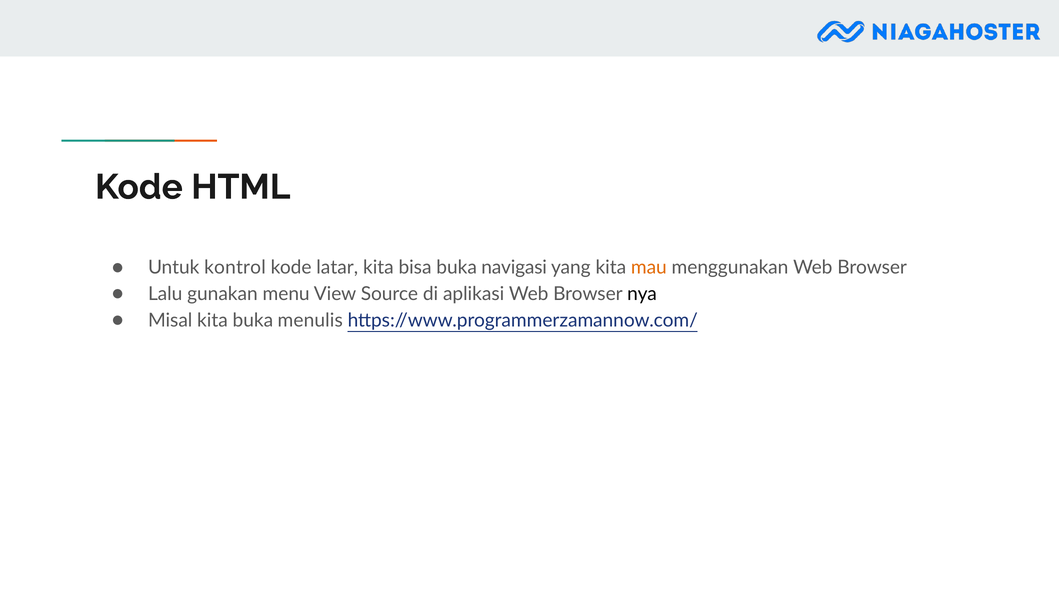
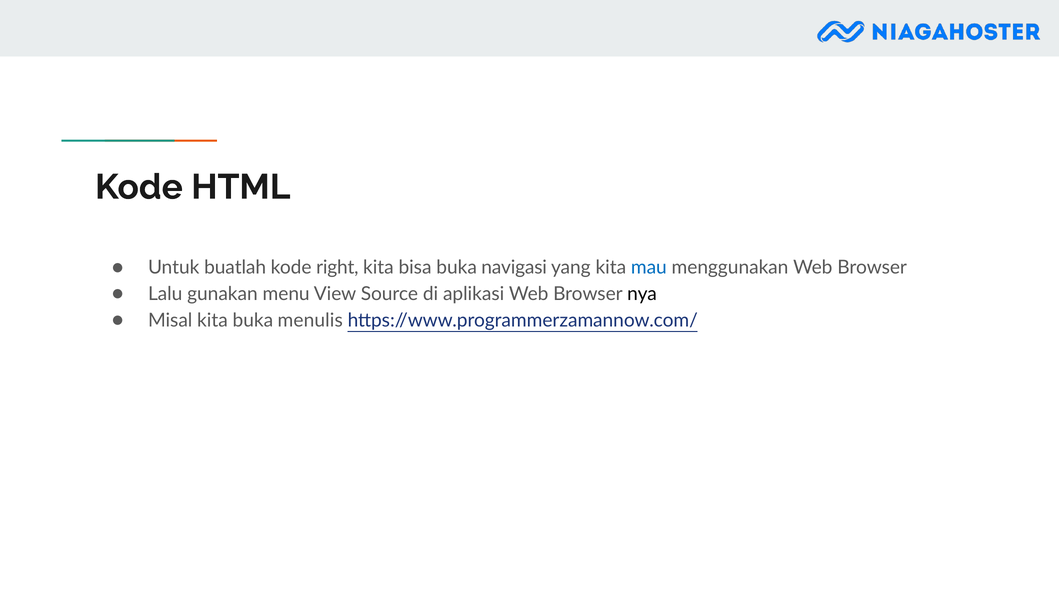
kontrol: kontrol -> buatlah
latar: latar -> right
mau colour: orange -> blue
